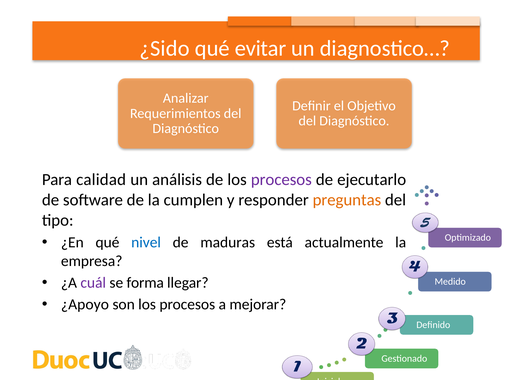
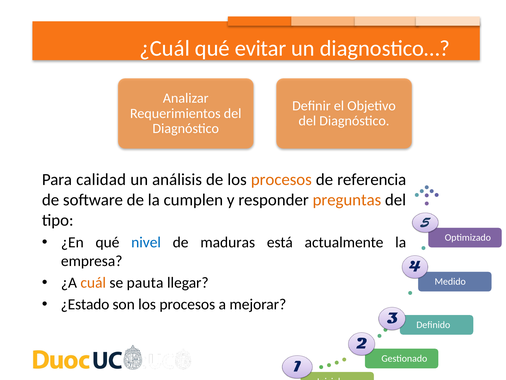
¿Sido: ¿Sido -> ¿Cuál
procesos at (281, 179) colour: purple -> orange
ejecutarlo: ejecutarlo -> referencia
cuál colour: purple -> orange
forma: forma -> pauta
¿Apoyo: ¿Apoyo -> ¿Estado
